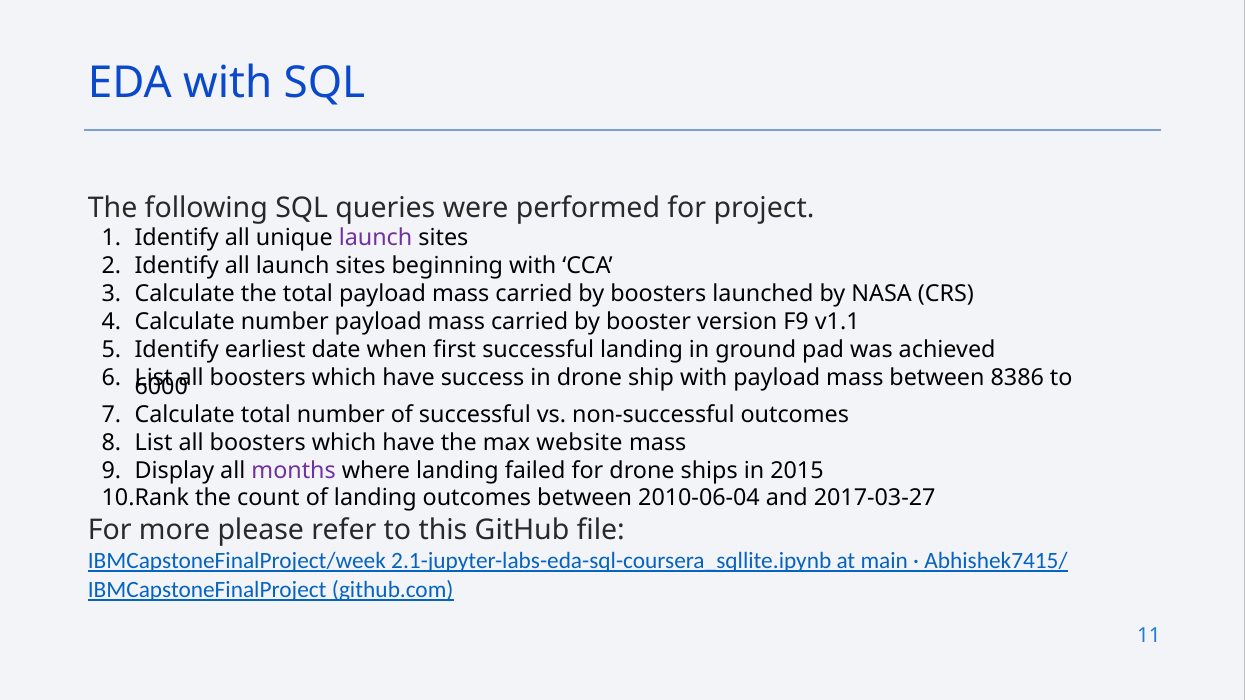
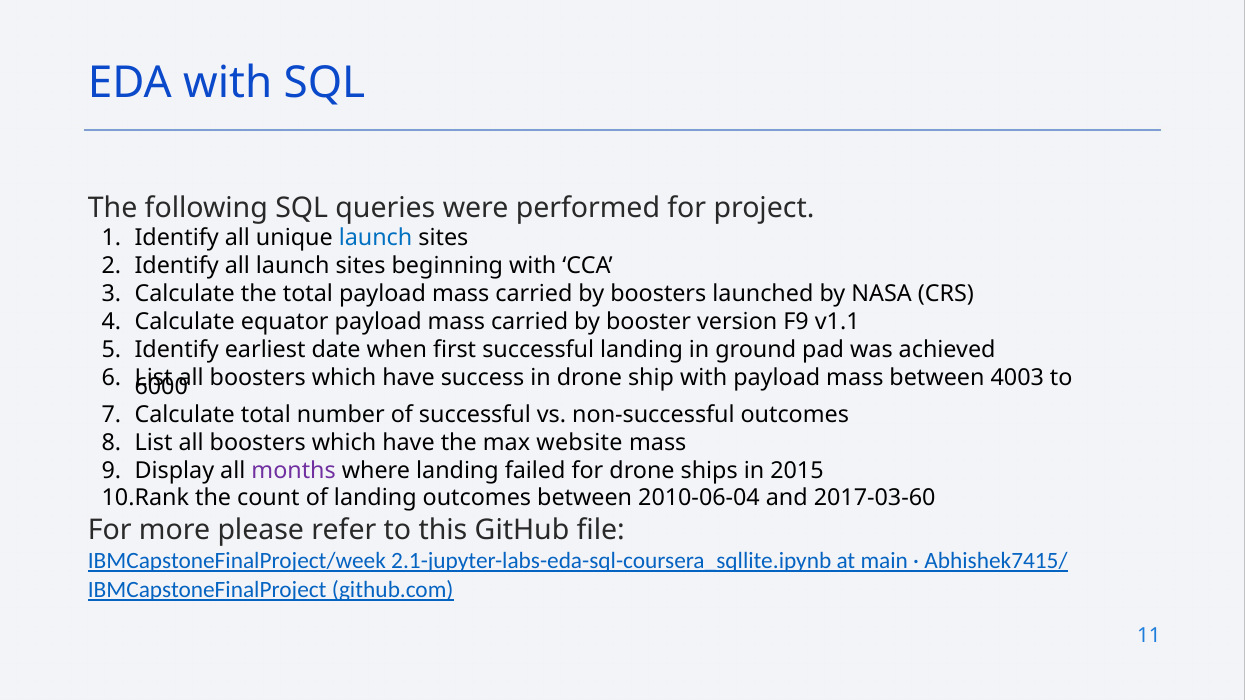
launch at (376, 238) colour: purple -> blue
Calculate number: number -> equator
8386: 8386 -> 4003
2017-03-27: 2017-03-27 -> 2017-03-60
